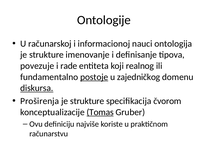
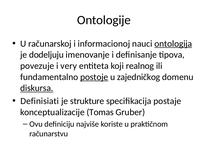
ontologija underline: none -> present
strukture at (46, 55): strukture -> dodeljuju
rade: rade -> very
Proširenja: Proširenja -> Definisiati
čvorom: čvorom -> postaje
Tomas underline: present -> none
